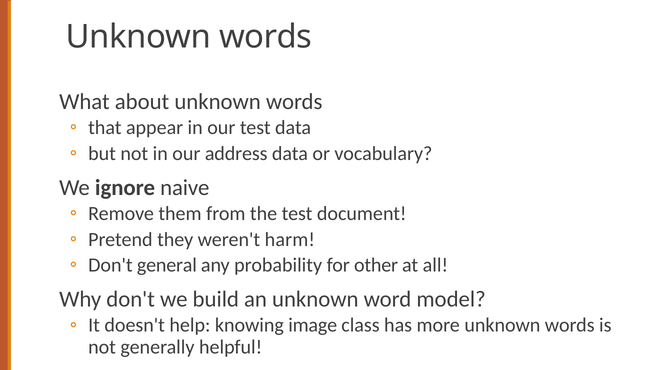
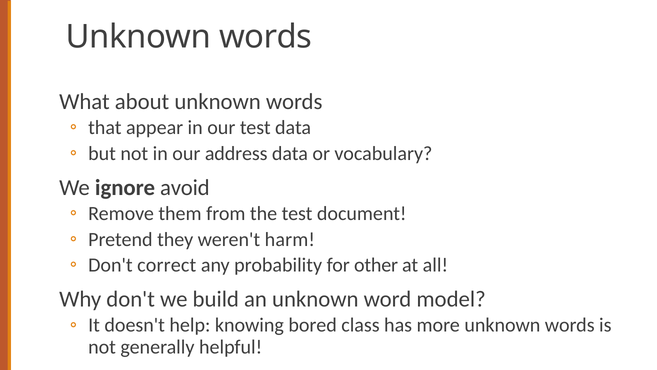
naive: naive -> avoid
general: general -> correct
image: image -> bored
